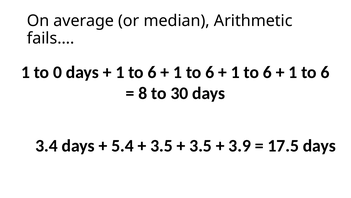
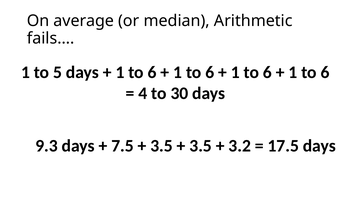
0: 0 -> 5
8: 8 -> 4
3.4: 3.4 -> 9.3
5.4: 5.4 -> 7.5
3.9: 3.9 -> 3.2
